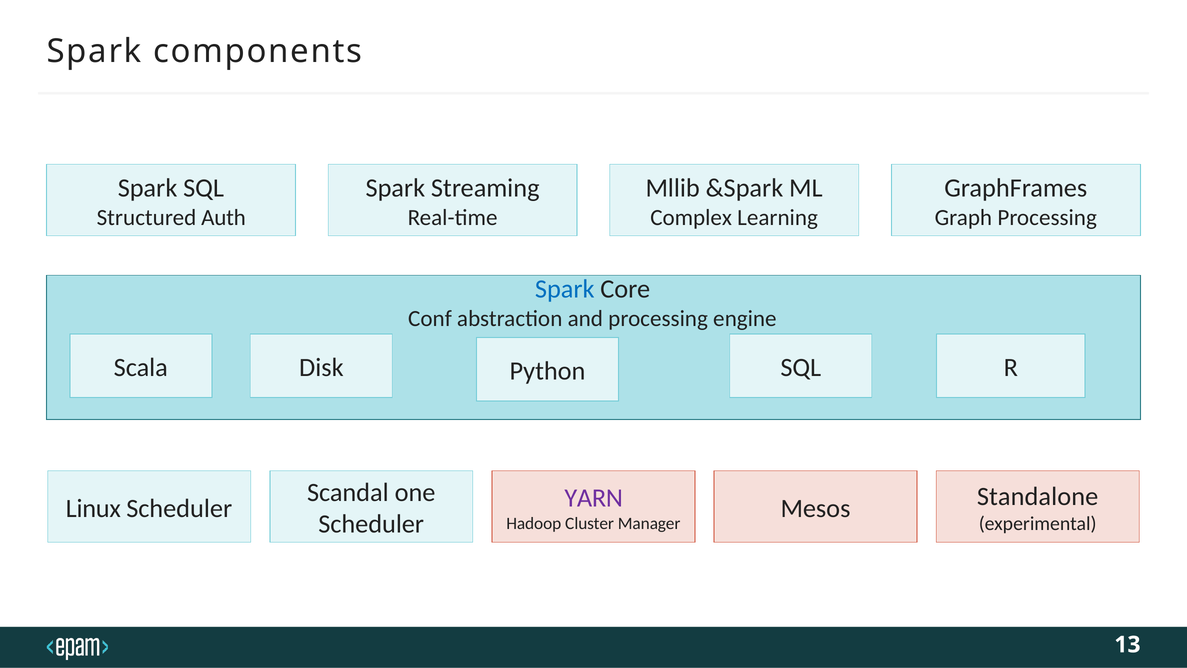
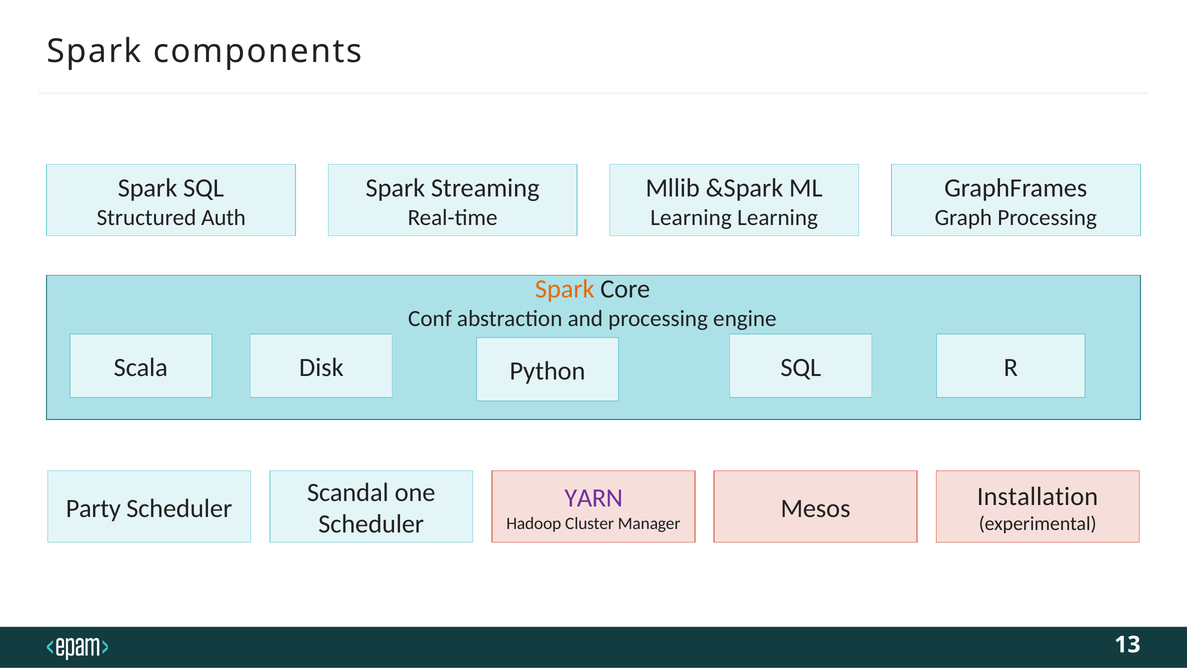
Complex at (691, 217): Complex -> Learning
Spark at (565, 289) colour: blue -> orange
Linux: Linux -> Party
Standalone: Standalone -> Installation
